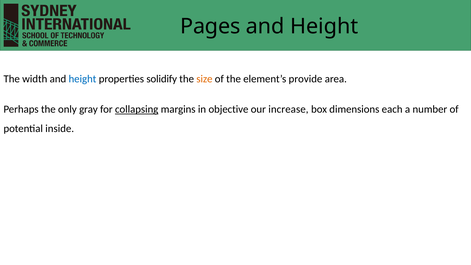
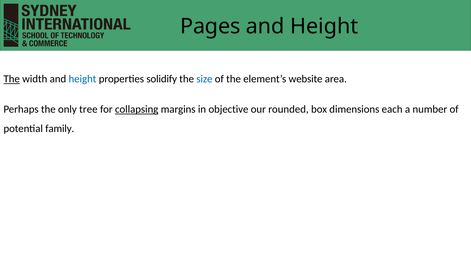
The at (12, 79) underline: none -> present
size colour: orange -> blue
provide: provide -> website
gray: gray -> tree
increase: increase -> rounded
inside: inside -> family
